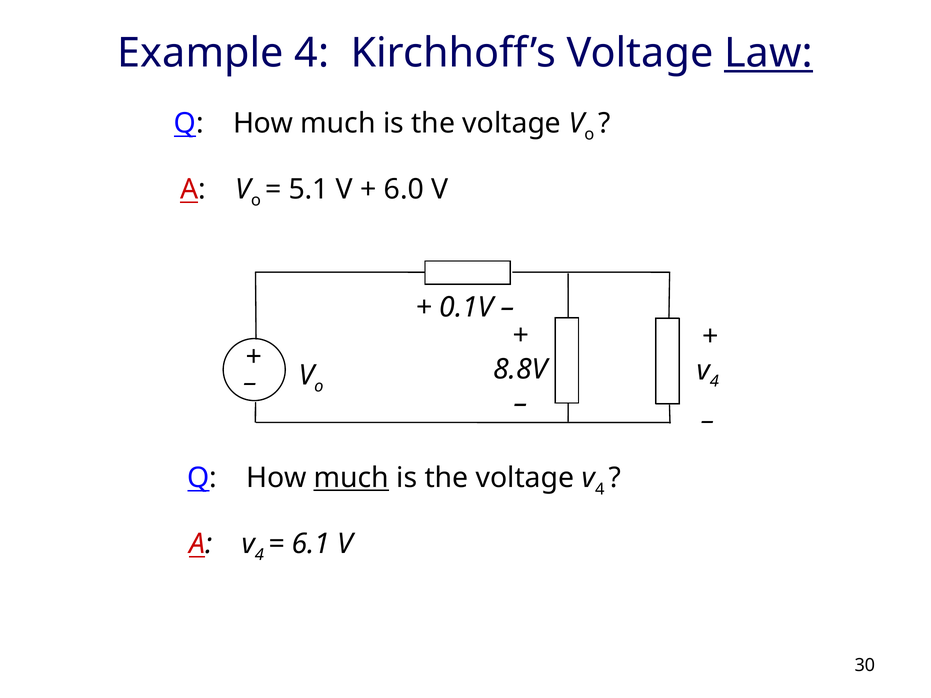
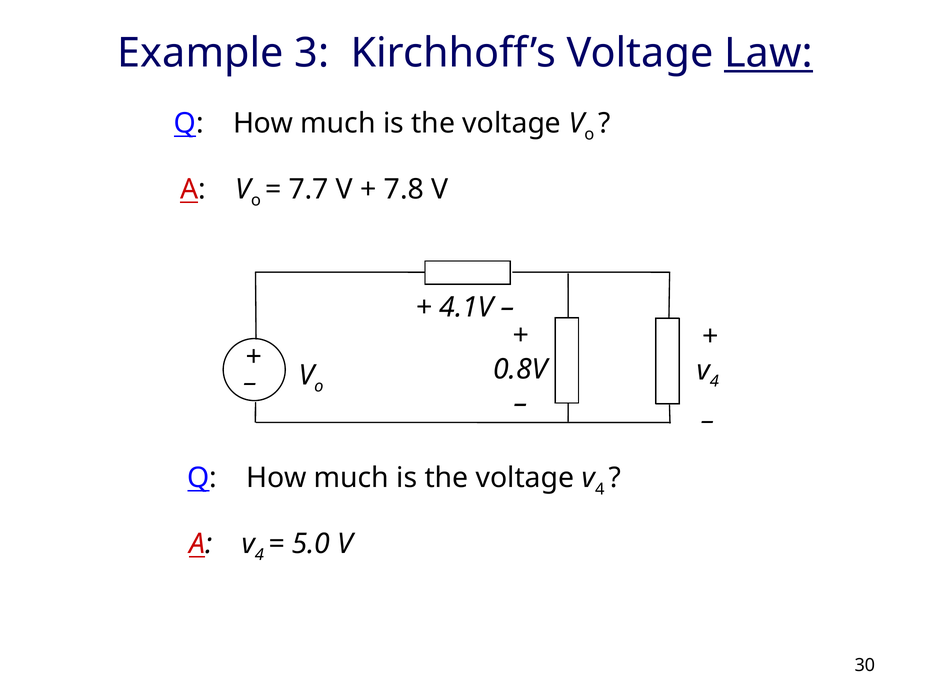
Example 4: 4 -> 3
5.1: 5.1 -> 7.7
6.0: 6.0 -> 7.8
0.1V: 0.1V -> 4.1V
8.8V: 8.8V -> 0.8V
much at (351, 478) underline: present -> none
6.1: 6.1 -> 5.0
